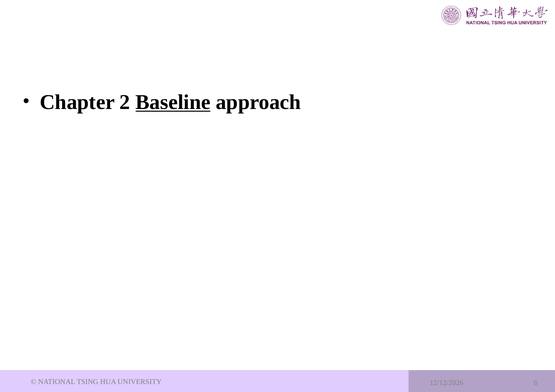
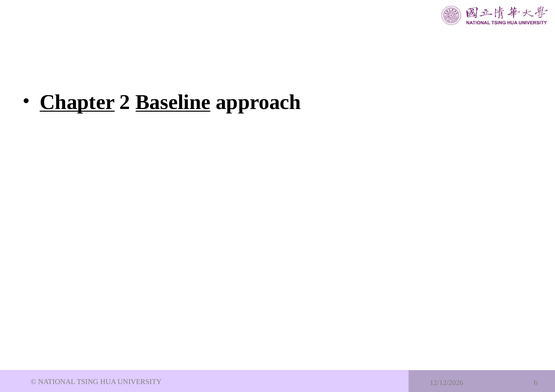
Chapter underline: none -> present
